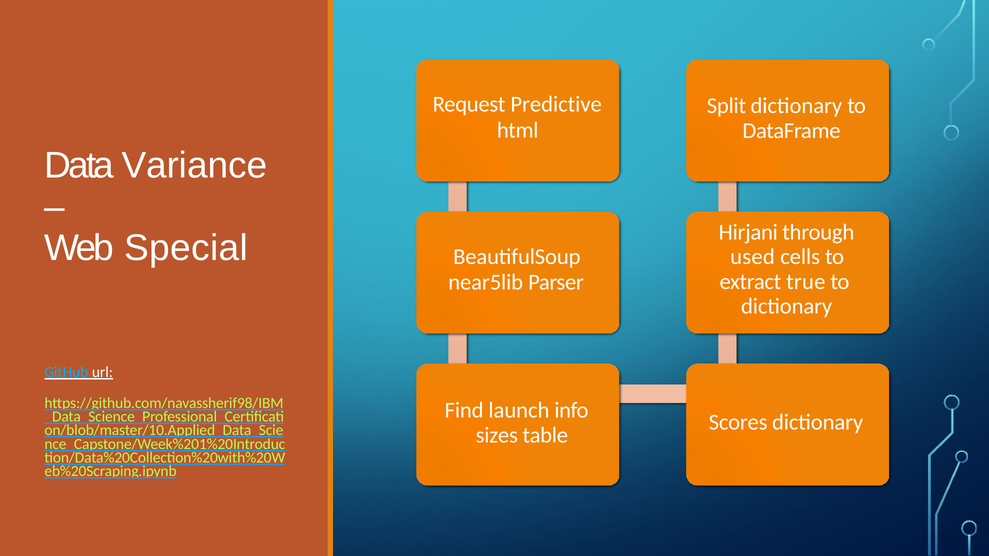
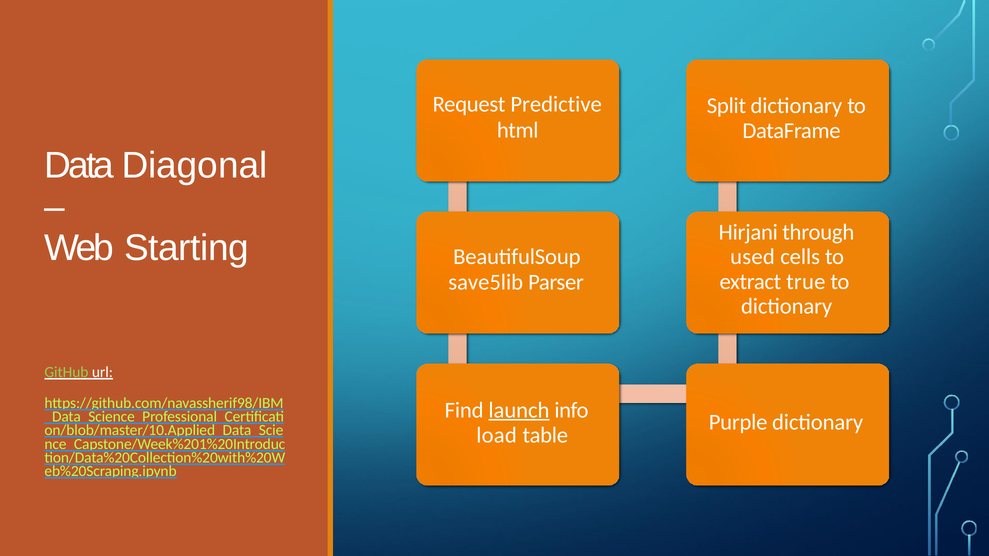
Variance: Variance -> Diagonal
Special: Special -> Starting
near5lib: near5lib -> save5lib
GitHub colour: light blue -> light green
launch underline: none -> present
Scores: Scores -> Purple
sizes: sizes -> load
